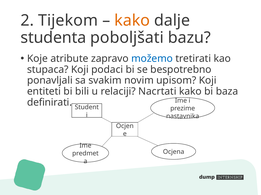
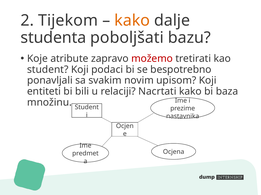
možemo colour: blue -> red
stupaca at (48, 70): stupaca -> student
definirati: definirati -> množinu
